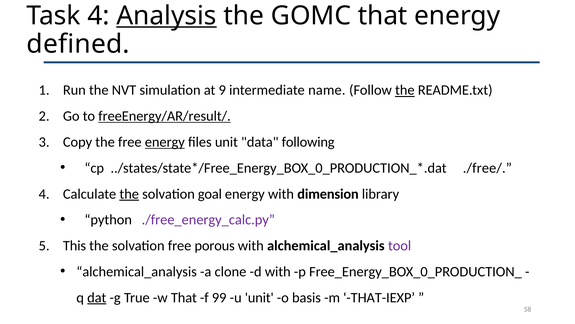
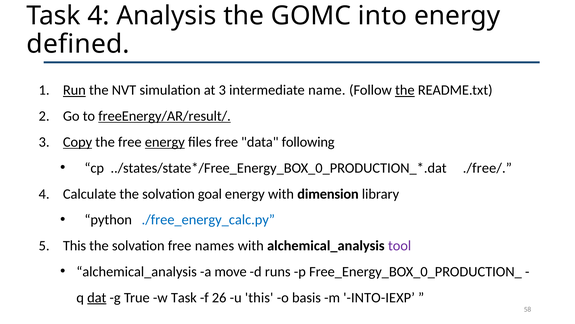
Analysis underline: present -> none
GOMC that: that -> into
Run underline: none -> present
at 9: 9 -> 3
Copy underline: none -> present
files unit: unit -> free
the at (129, 194) underline: present -> none
./free_energy_calc.py colour: purple -> blue
porous: porous -> names
clone: clone -> move
d with: with -> runs
w That: That -> Task
99: 99 -> 26
u unit: unit -> this
THAT-IEXP: THAT-IEXP -> INTO-IEXP
